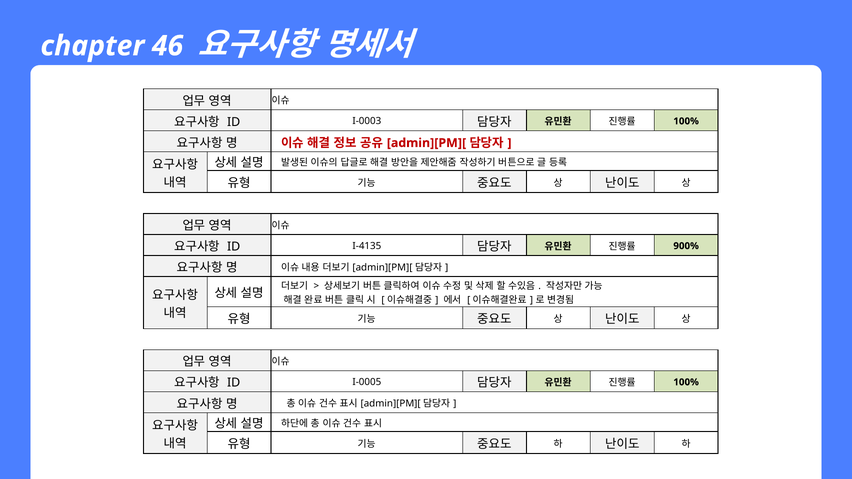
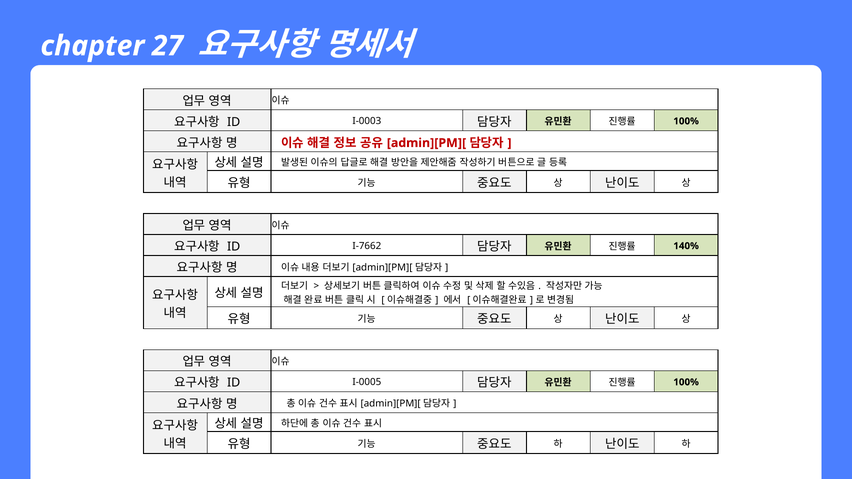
46: 46 -> 27
I-4135: I-4135 -> I-7662
900%: 900% -> 140%
